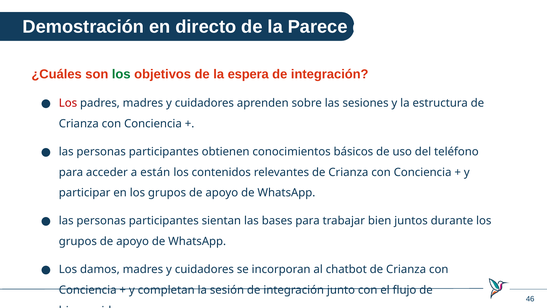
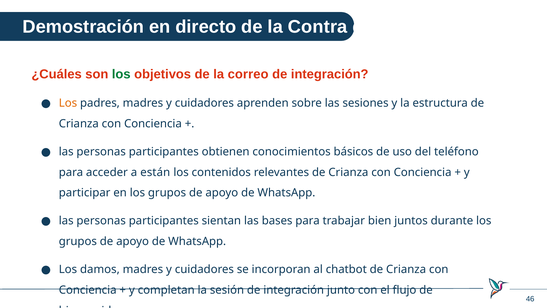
Parece: Parece -> Contra
espera: espera -> correo
Los at (68, 103) colour: red -> orange
